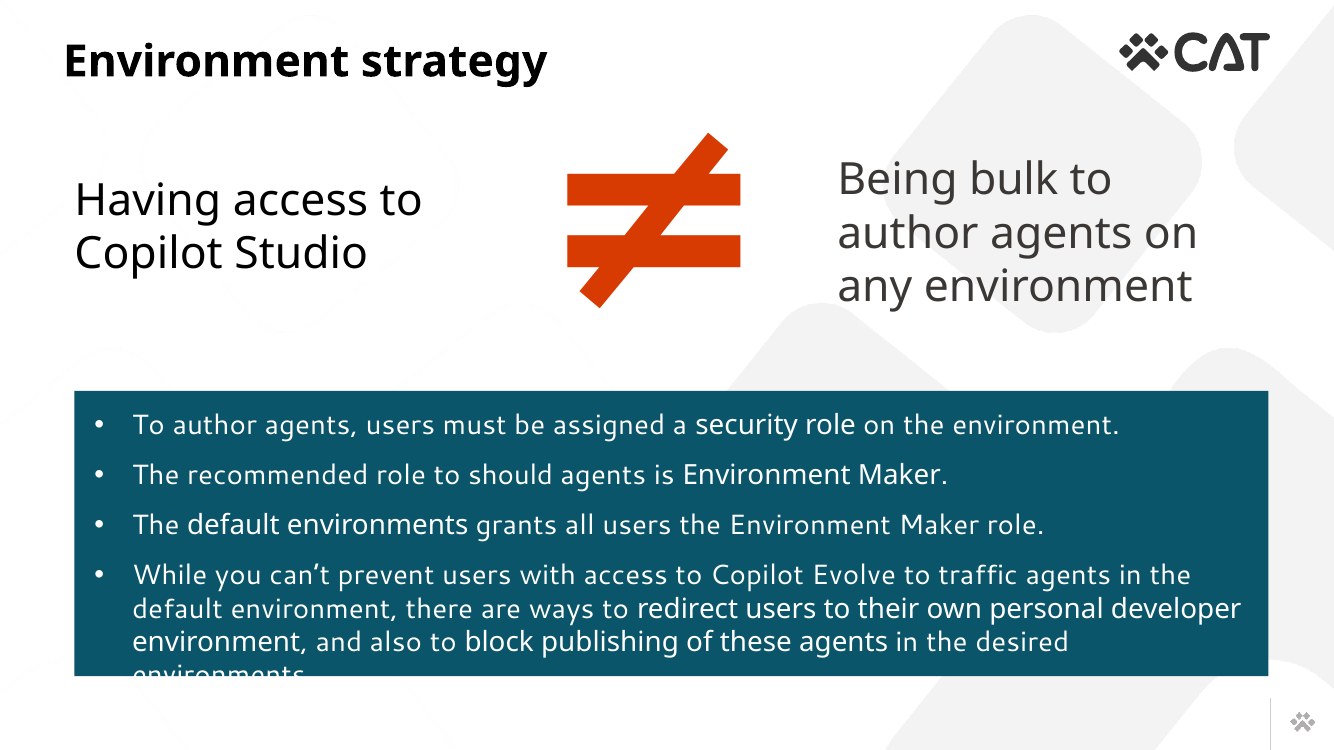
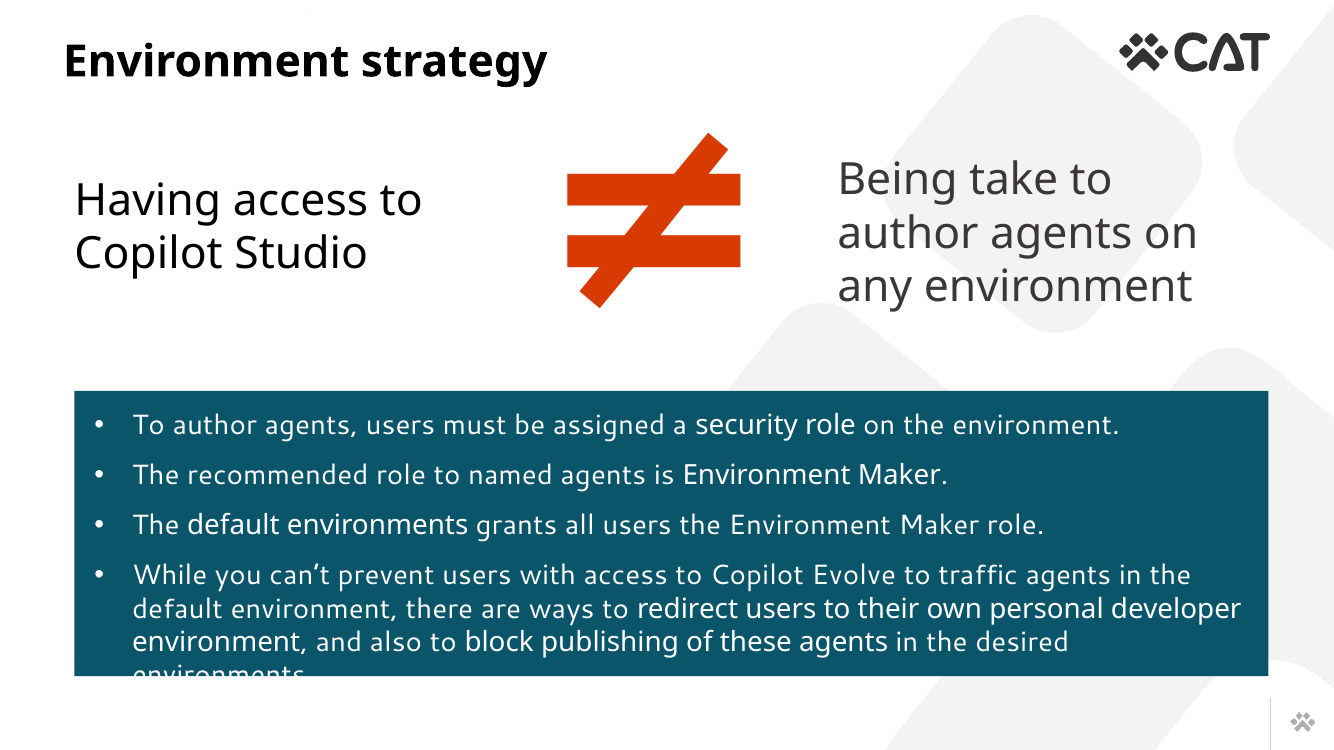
bulk: bulk -> take
should: should -> named
